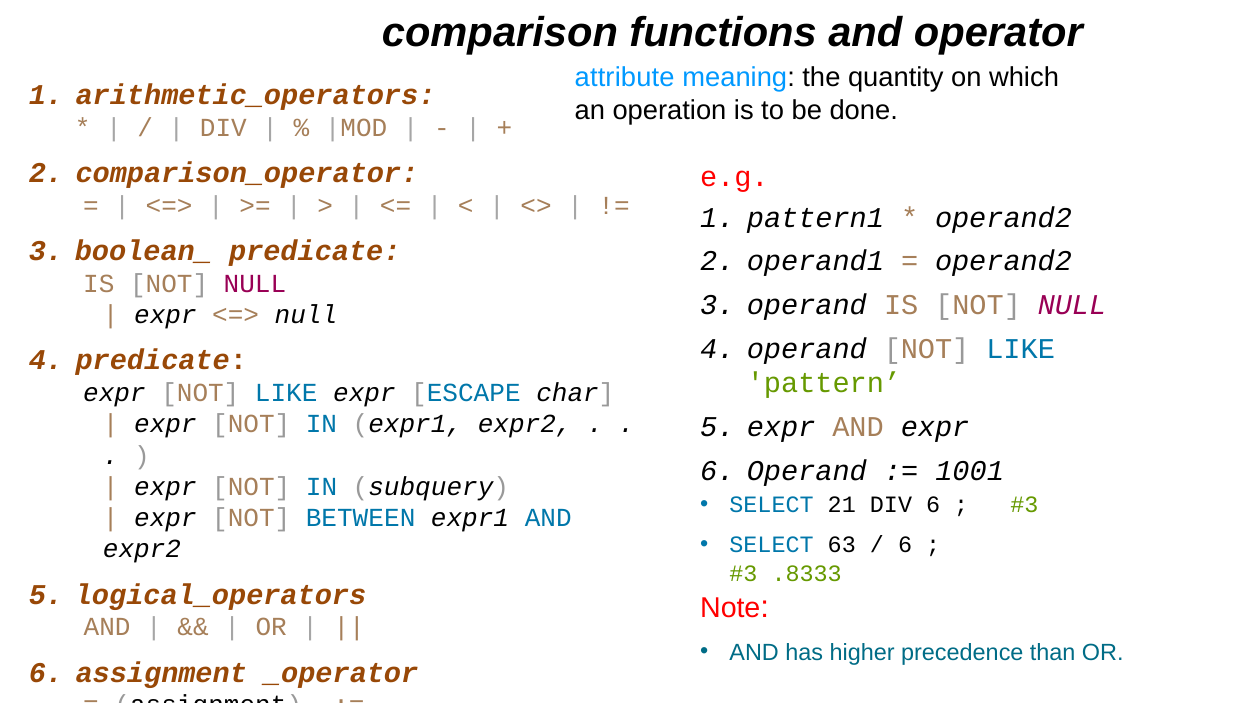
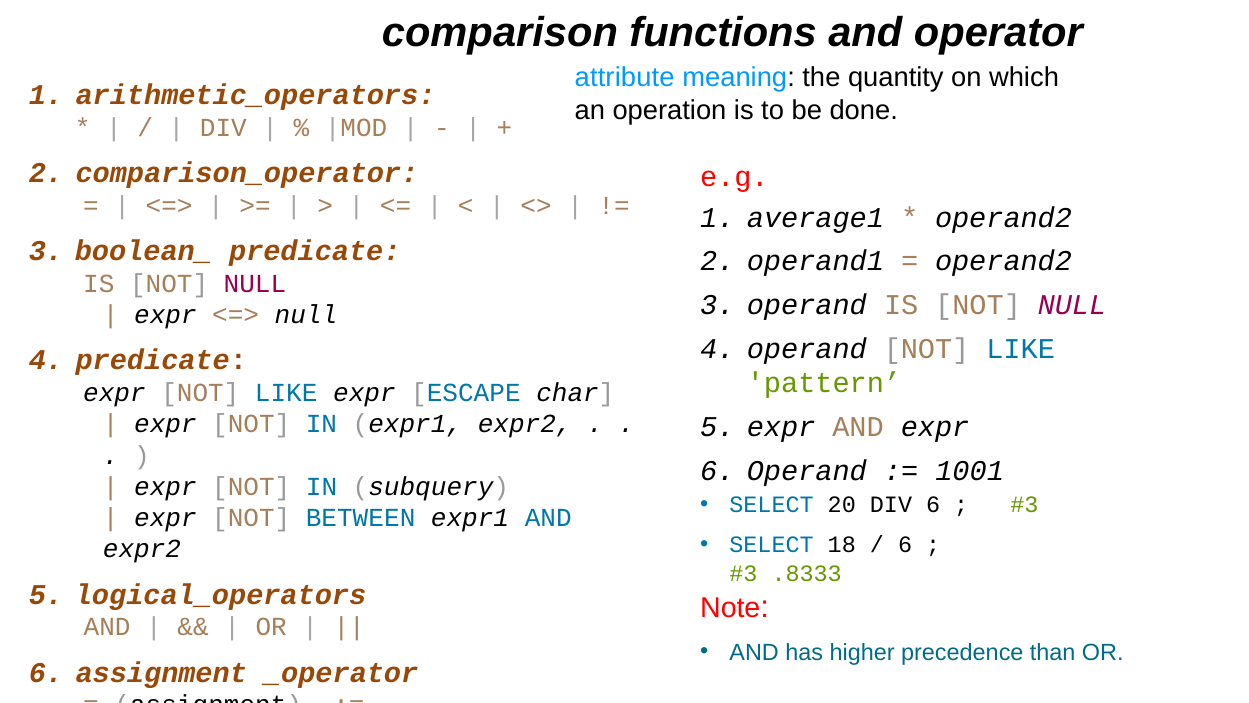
pattern1: pattern1 -> average1
21: 21 -> 20
63: 63 -> 18
